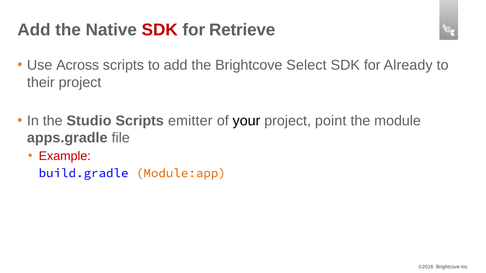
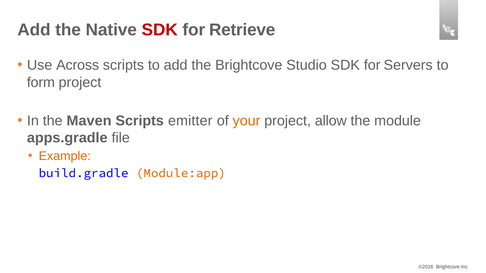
Select: Select -> Studio
Already: Already -> Servers
their: their -> form
Studio: Studio -> Maven
your colour: black -> orange
point: point -> allow
Example colour: red -> orange
